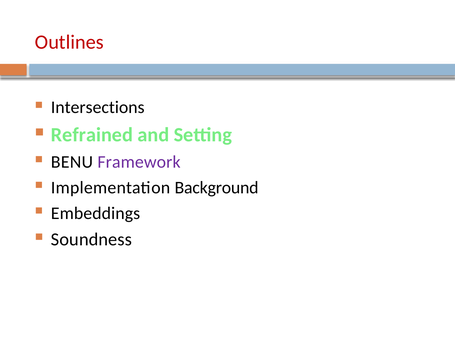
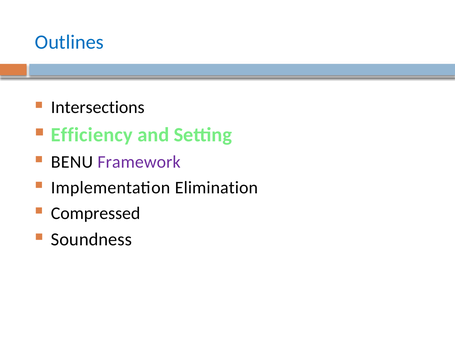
Outlines colour: red -> blue
Refrained: Refrained -> Efficiency
Background: Background -> Elimination
Embeddings: Embeddings -> Compressed
